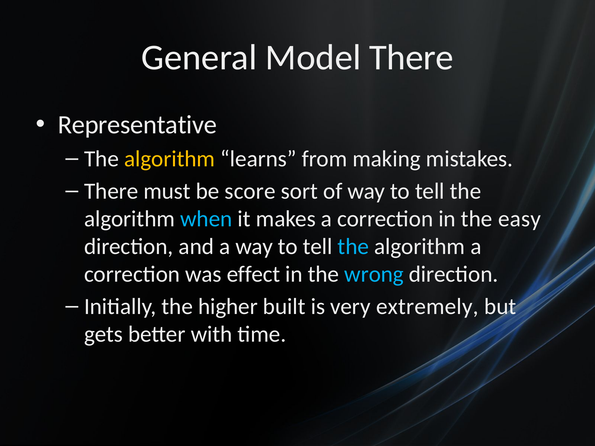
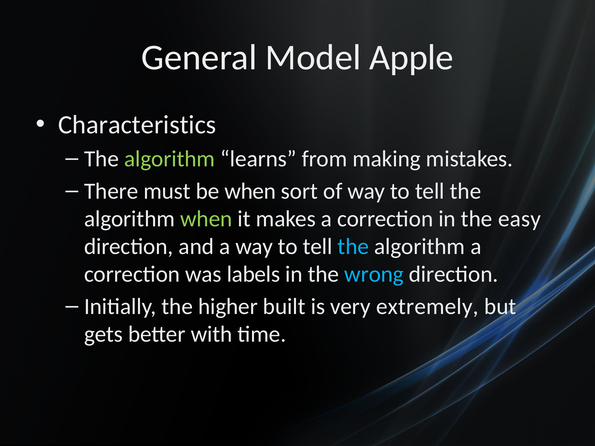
Model There: There -> Apple
Representative: Representative -> Characteristics
algorithm at (170, 159) colour: yellow -> light green
be score: score -> when
when at (206, 219) colour: light blue -> light green
effect: effect -> labels
